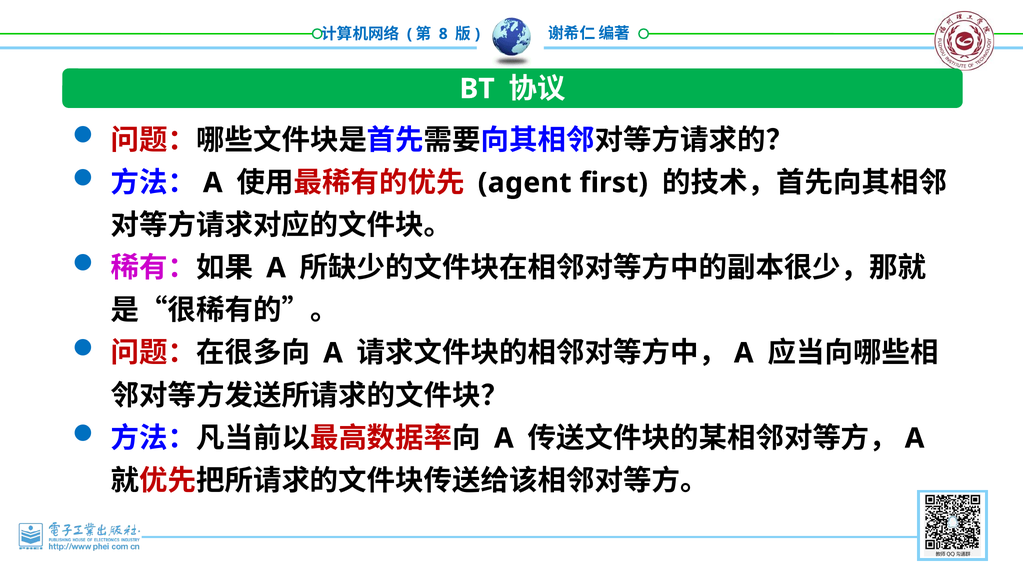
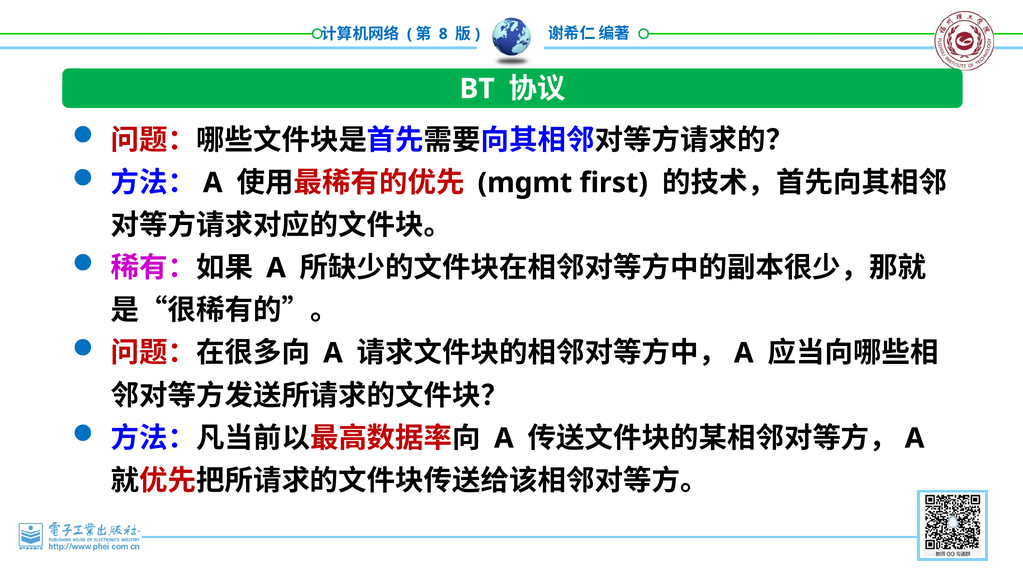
agent: agent -> mgmt
